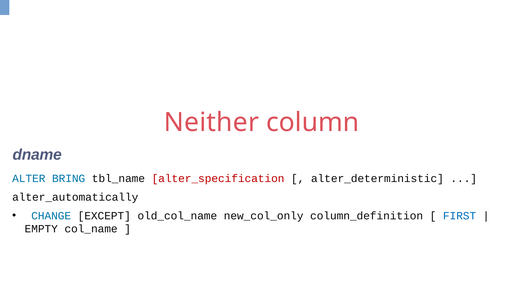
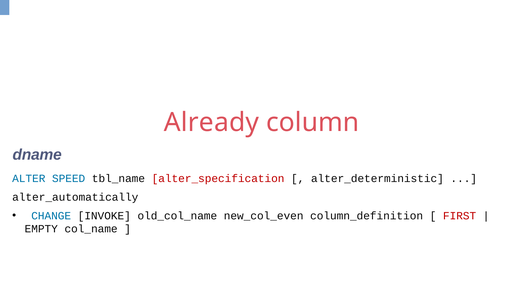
Neither: Neither -> Already
BRING: BRING -> SPEED
EXCEPT: EXCEPT -> INVOKE
new_col_only: new_col_only -> new_col_even
FIRST colour: blue -> red
